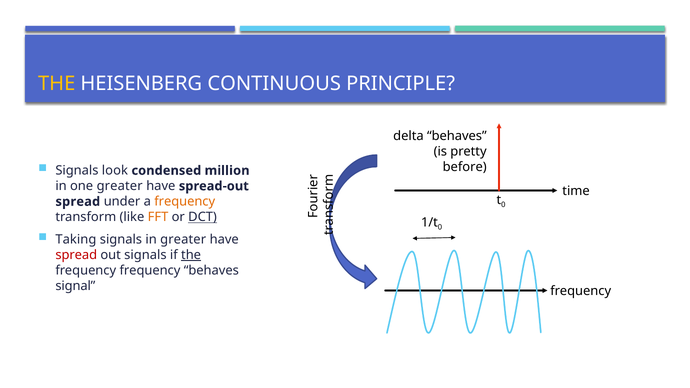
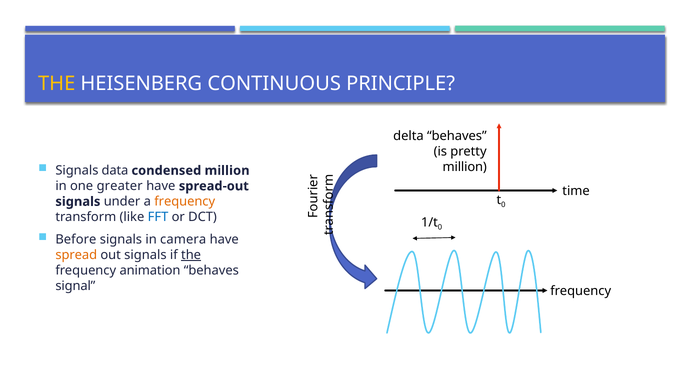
before at (465, 167): before -> million
look: look -> data
spread at (78, 202): spread -> signals
FFT colour: orange -> blue
DCT underline: present -> none
Taking: Taking -> Before
in greater: greater -> camera
spread at (76, 255) colour: red -> orange
frequency frequency: frequency -> animation
